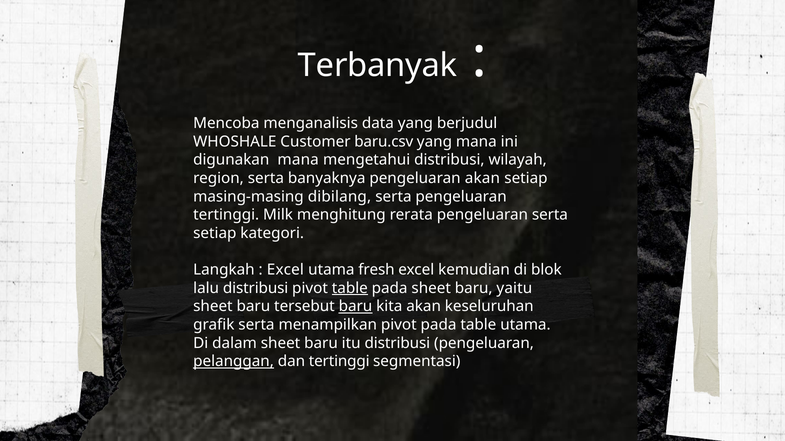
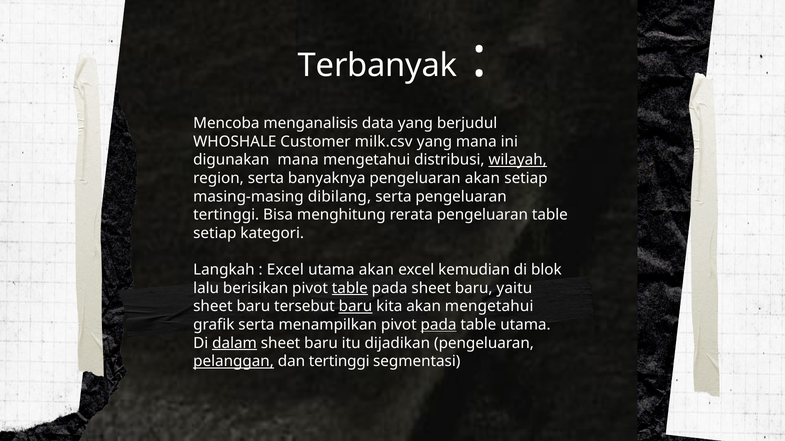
baru.csv: baru.csv -> milk.csv
wilayah underline: none -> present
Milk: Milk -> Bisa
pengeluaran serta: serta -> table
utama fresh: fresh -> akan
lalu distribusi: distribusi -> berisikan
akan keseluruhan: keseluruhan -> mengetahui
pada at (439, 325) underline: none -> present
dalam underline: none -> present
itu distribusi: distribusi -> dijadikan
